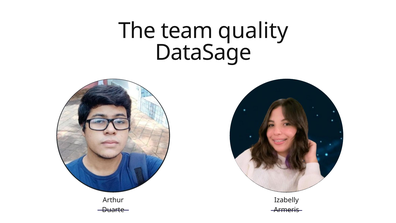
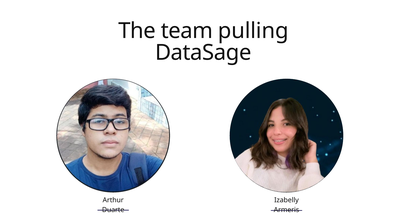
quality: quality -> pulling
